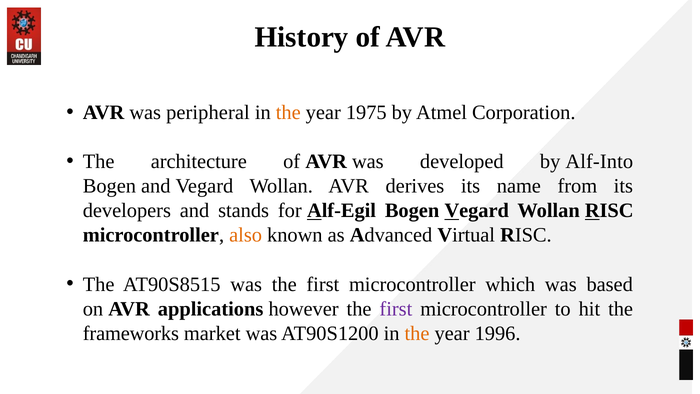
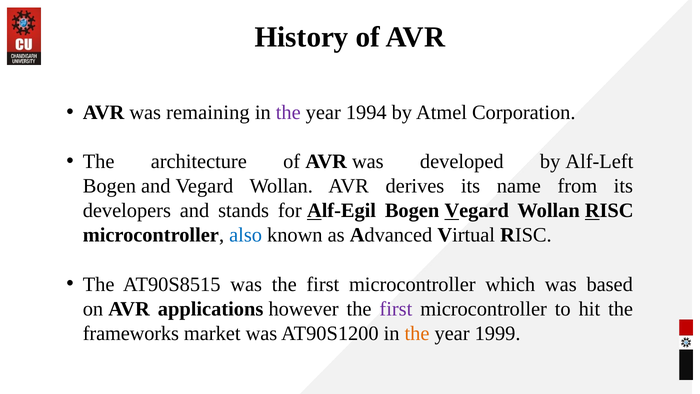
peripheral: peripheral -> remaining
the at (288, 113) colour: orange -> purple
1975: 1975 -> 1994
Alf-Into: Alf-Into -> Alf-Left
also colour: orange -> blue
1996: 1996 -> 1999
